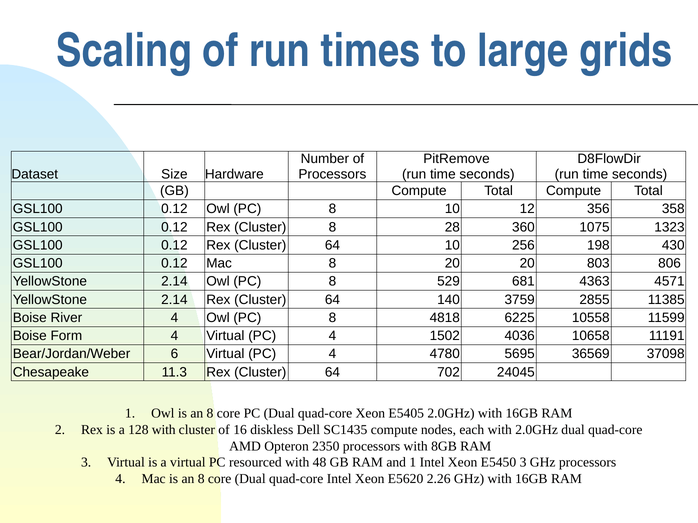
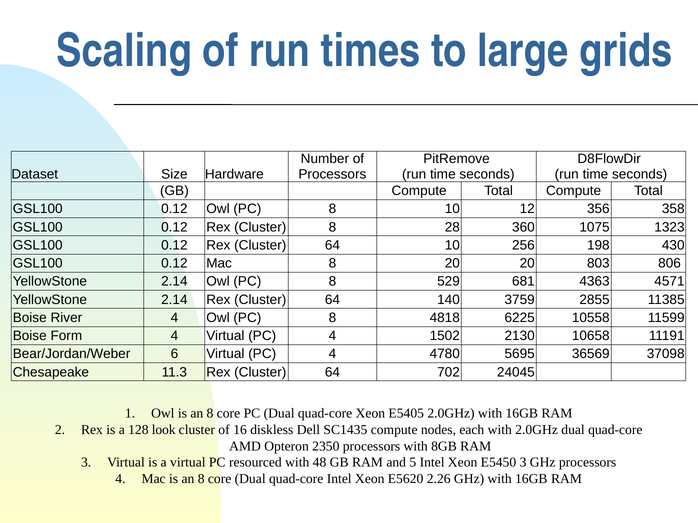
4036: 4036 -> 2130
128 with: with -> look
and 1: 1 -> 5
